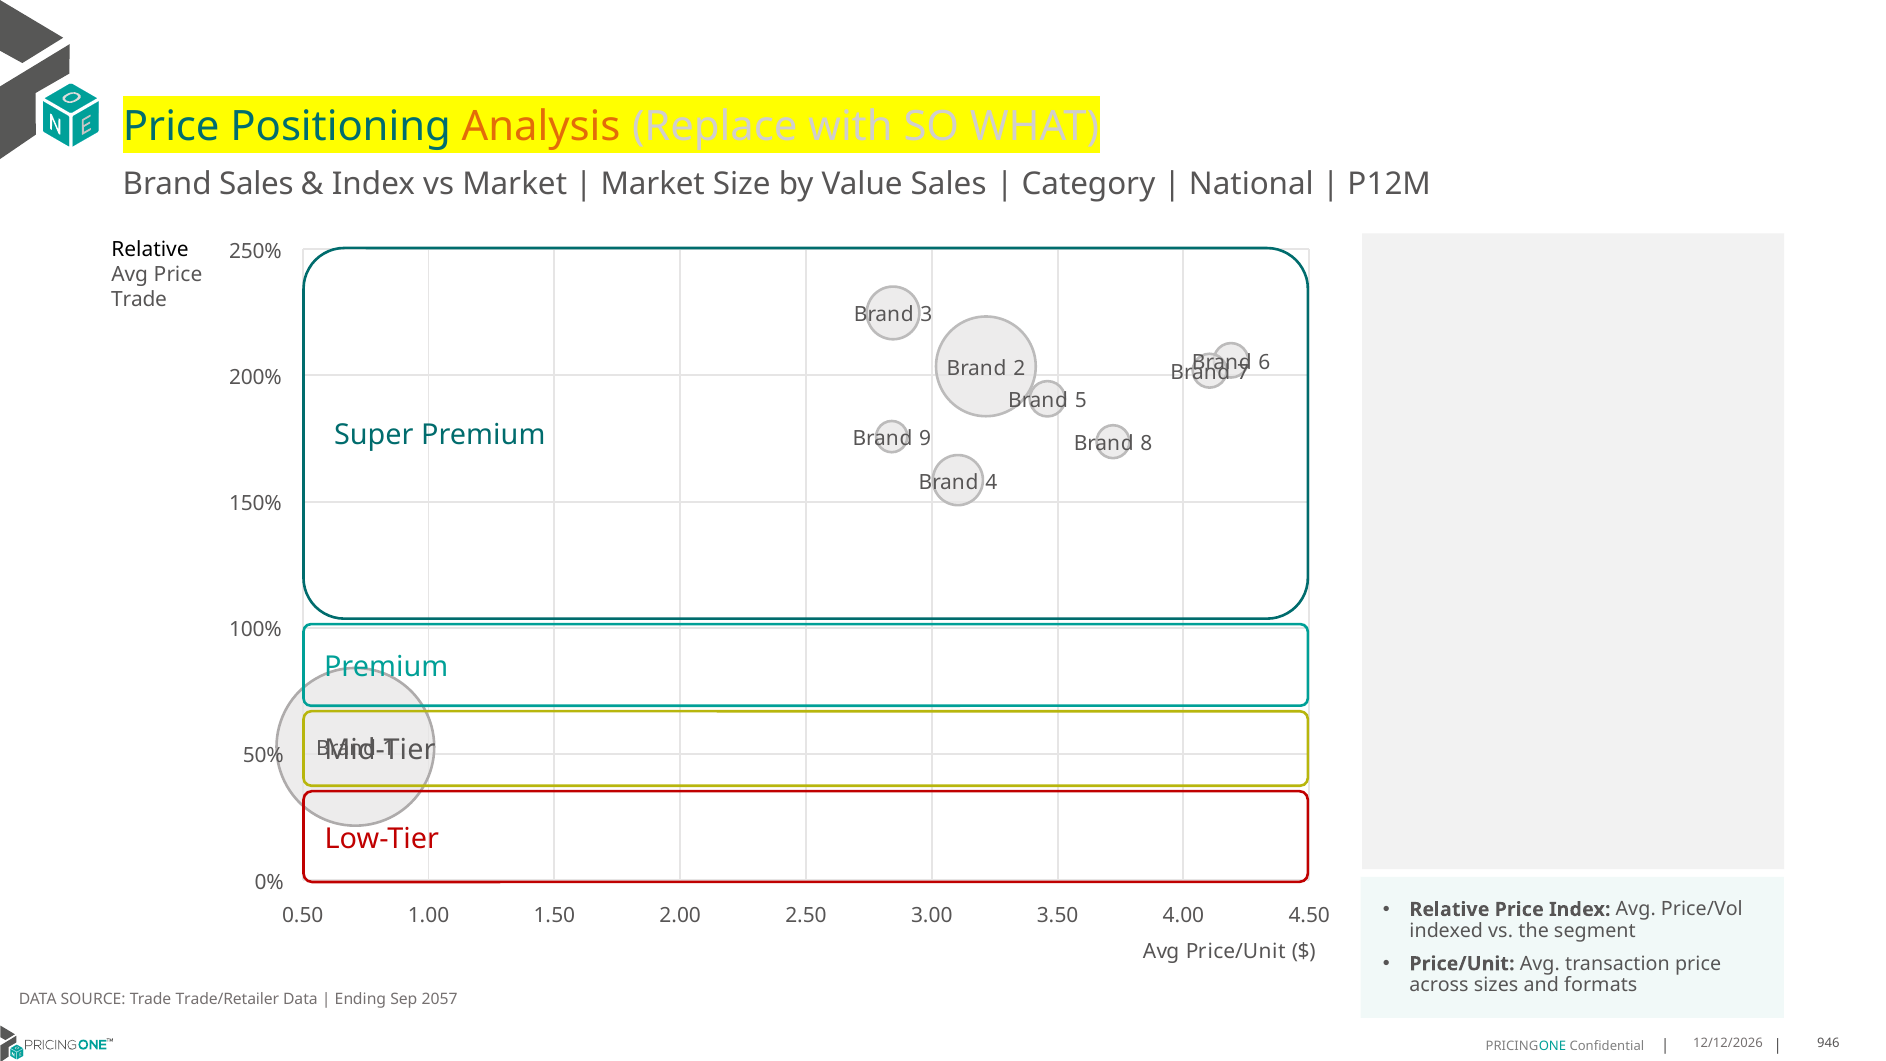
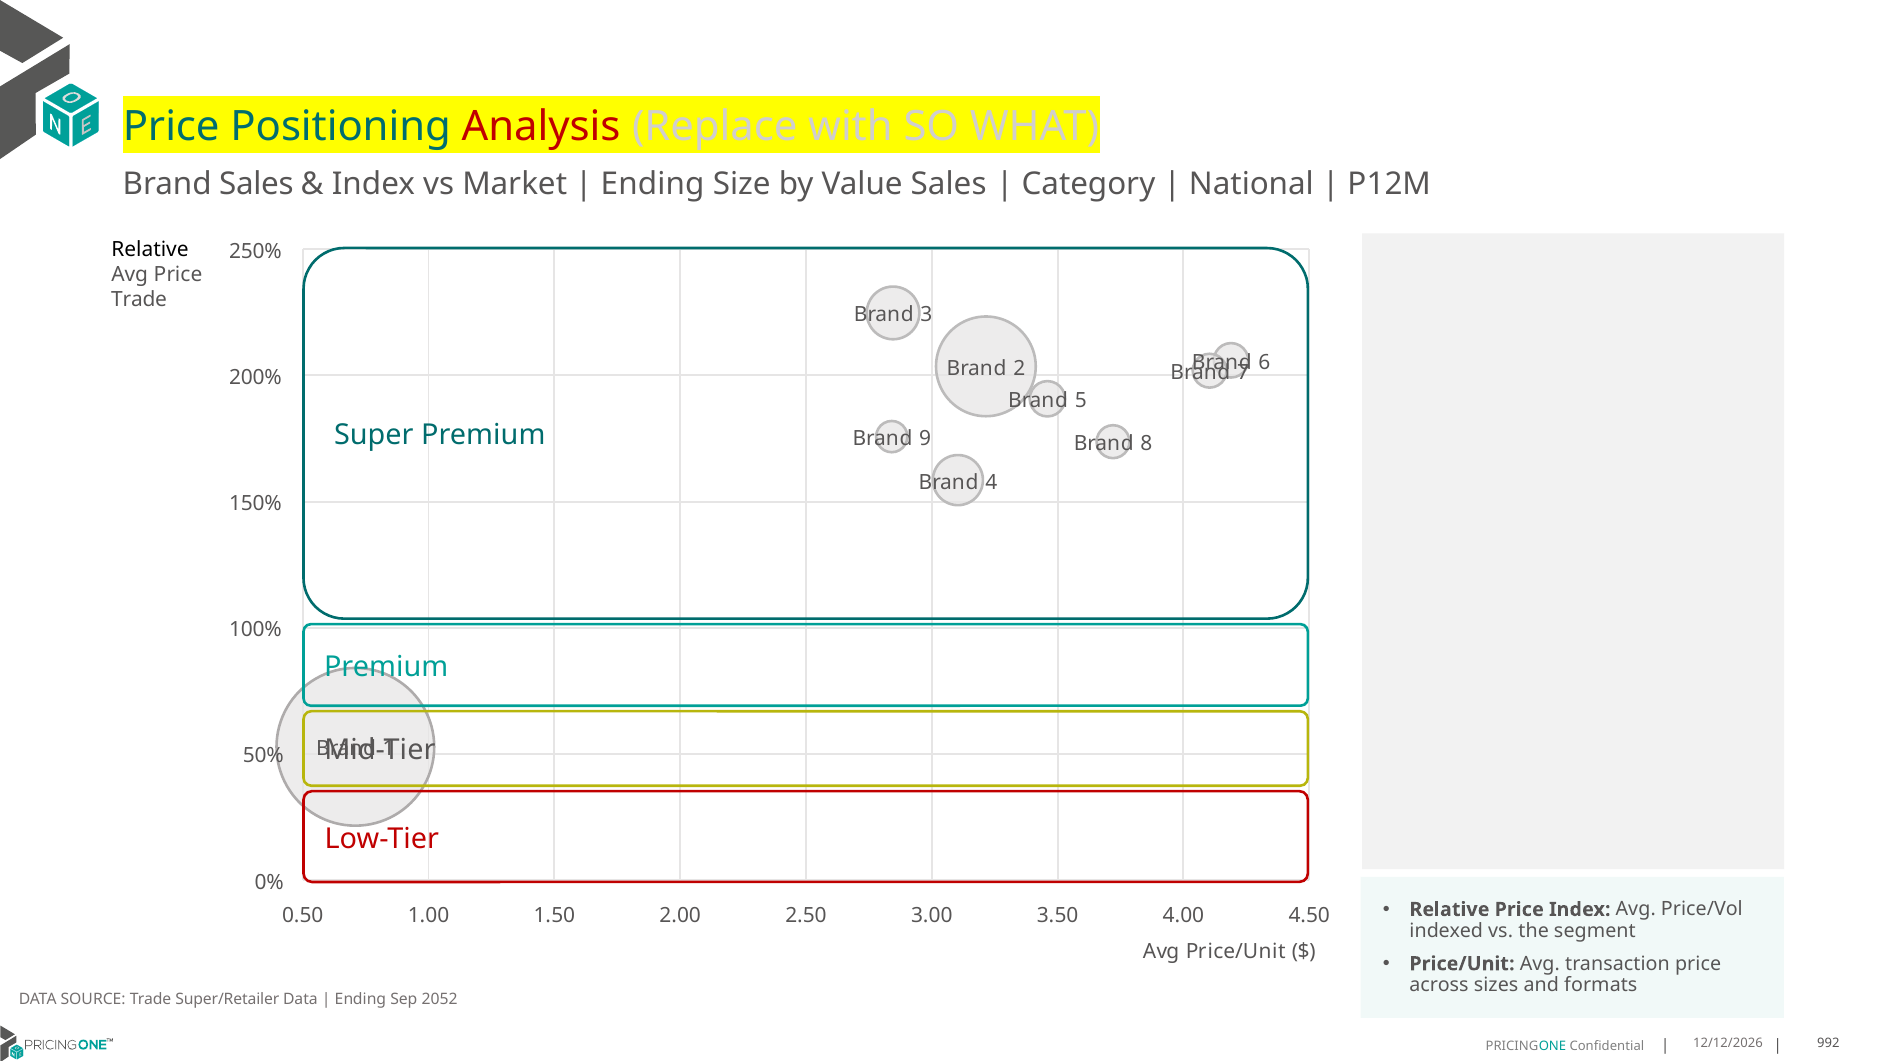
Analysis colour: orange -> red
Market at (653, 184): Market -> Ending
Trade/Retailer: Trade/Retailer -> Super/Retailer
2057: 2057 -> 2052
946: 946 -> 992
